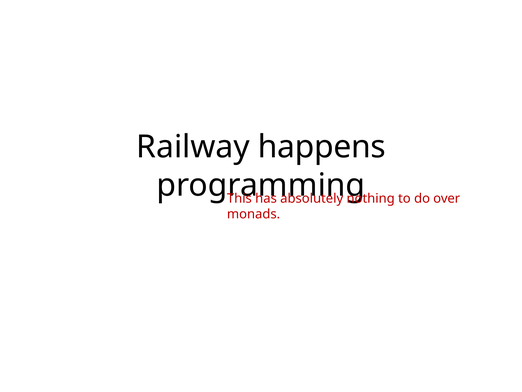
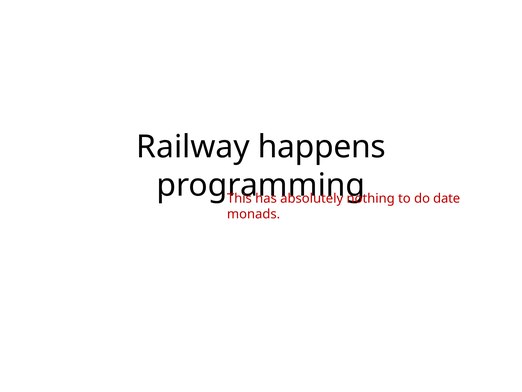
over: over -> date
